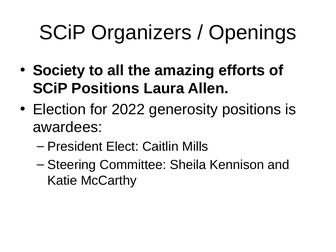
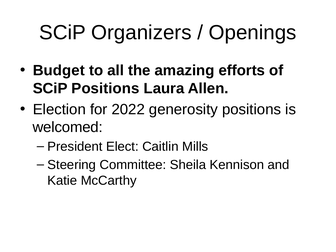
Society: Society -> Budget
awardees: awardees -> welcomed
